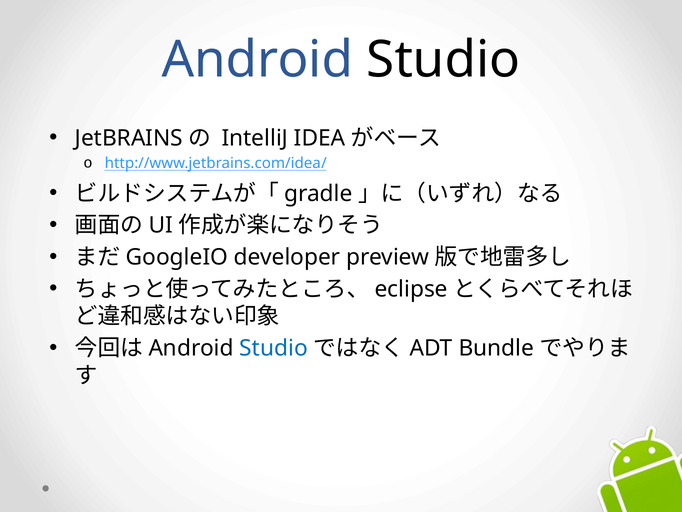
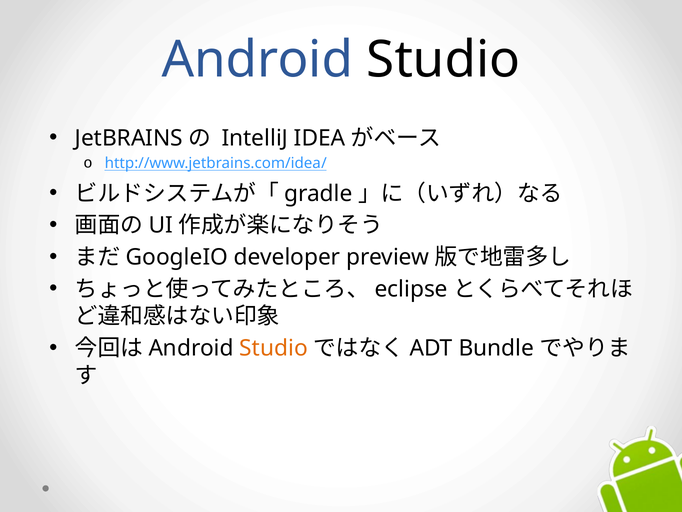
Studio at (274, 348) colour: blue -> orange
